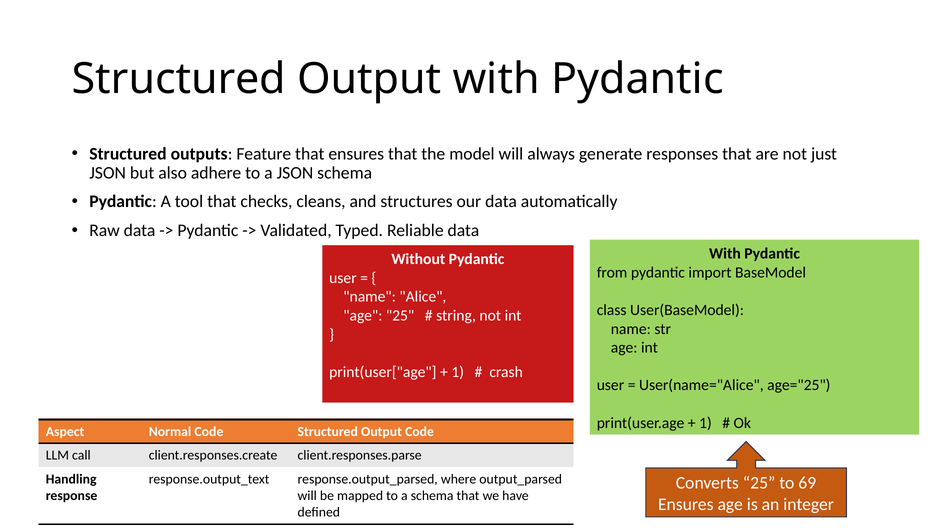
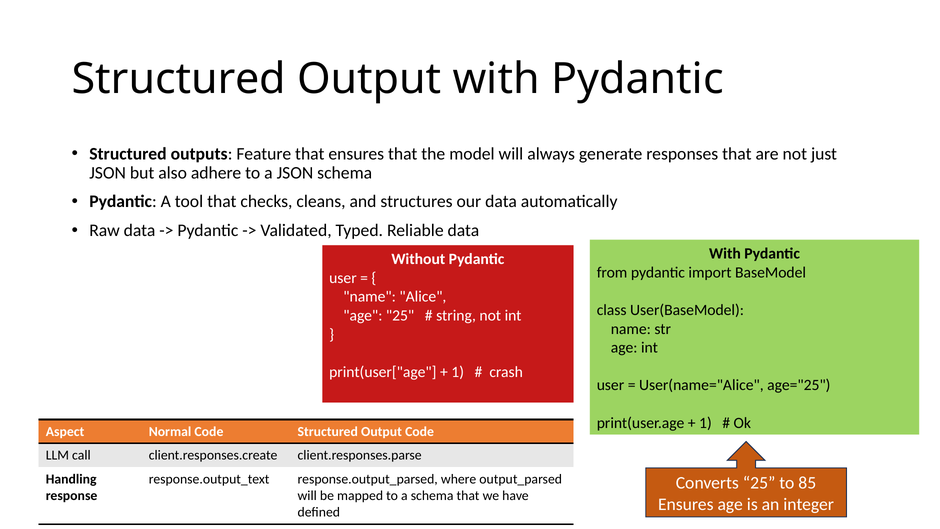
69: 69 -> 85
